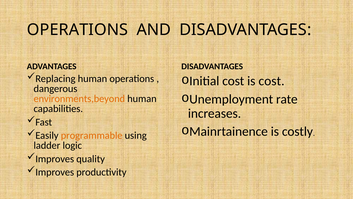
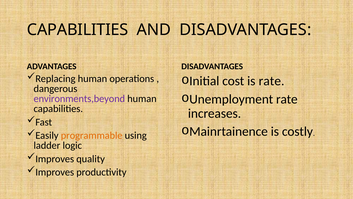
OPERATIONS at (78, 30): OPERATIONS -> CAPABILITIES
is cost: cost -> rate
environments,beyond colour: orange -> purple
